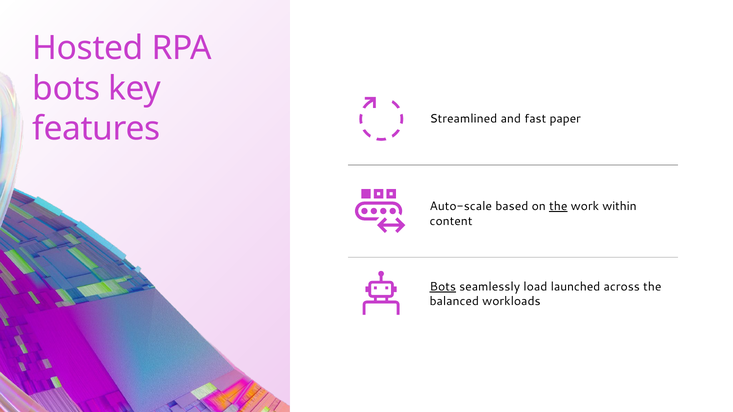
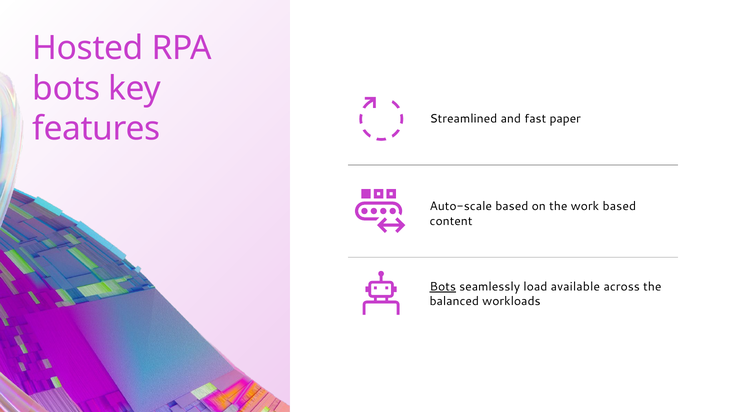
the at (558, 207) underline: present -> none
work within: within -> based
launched: launched -> available
